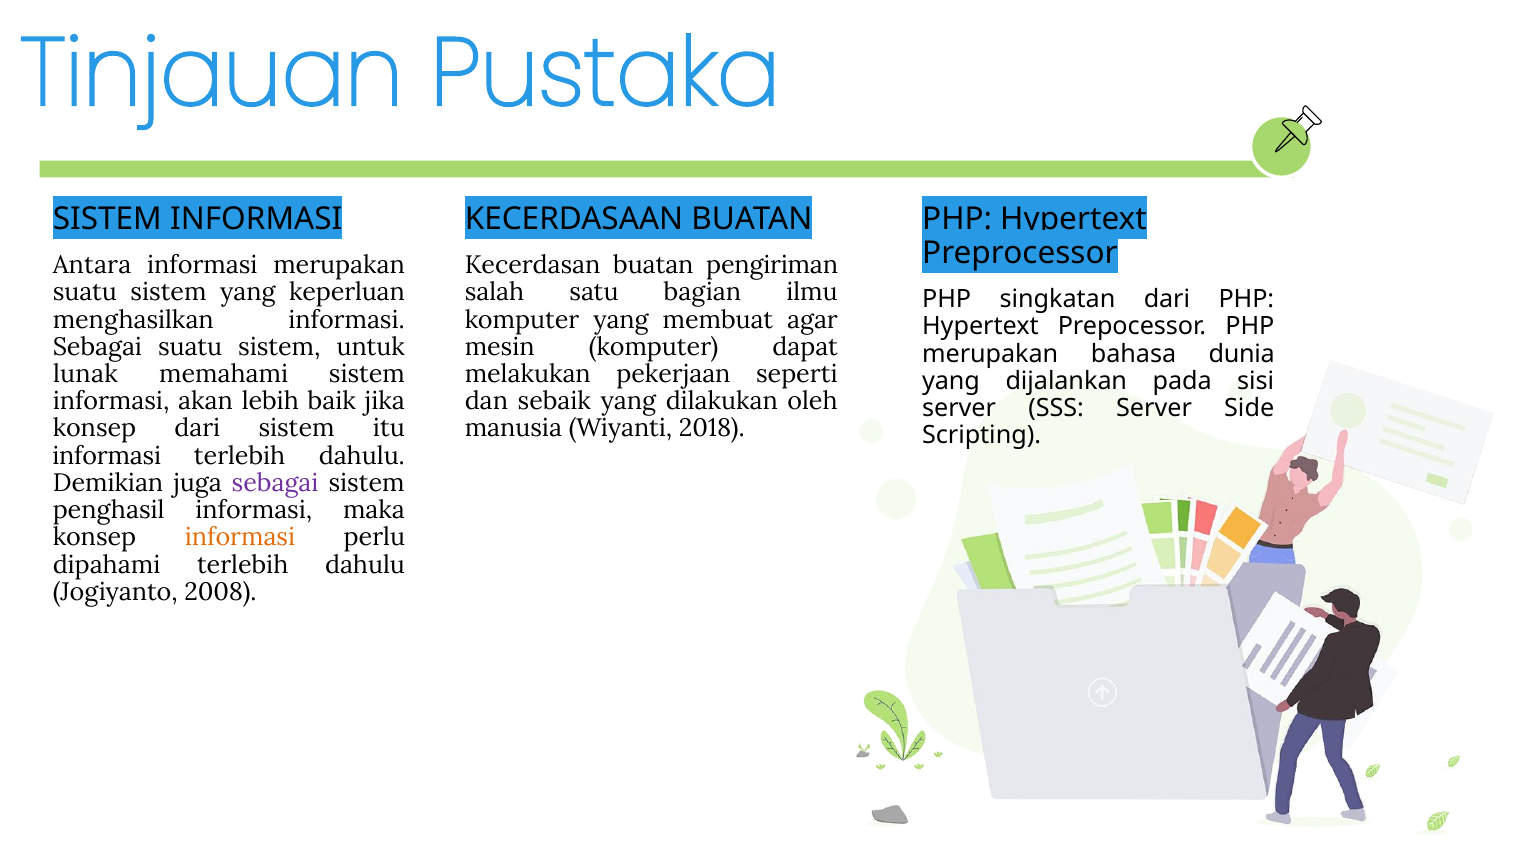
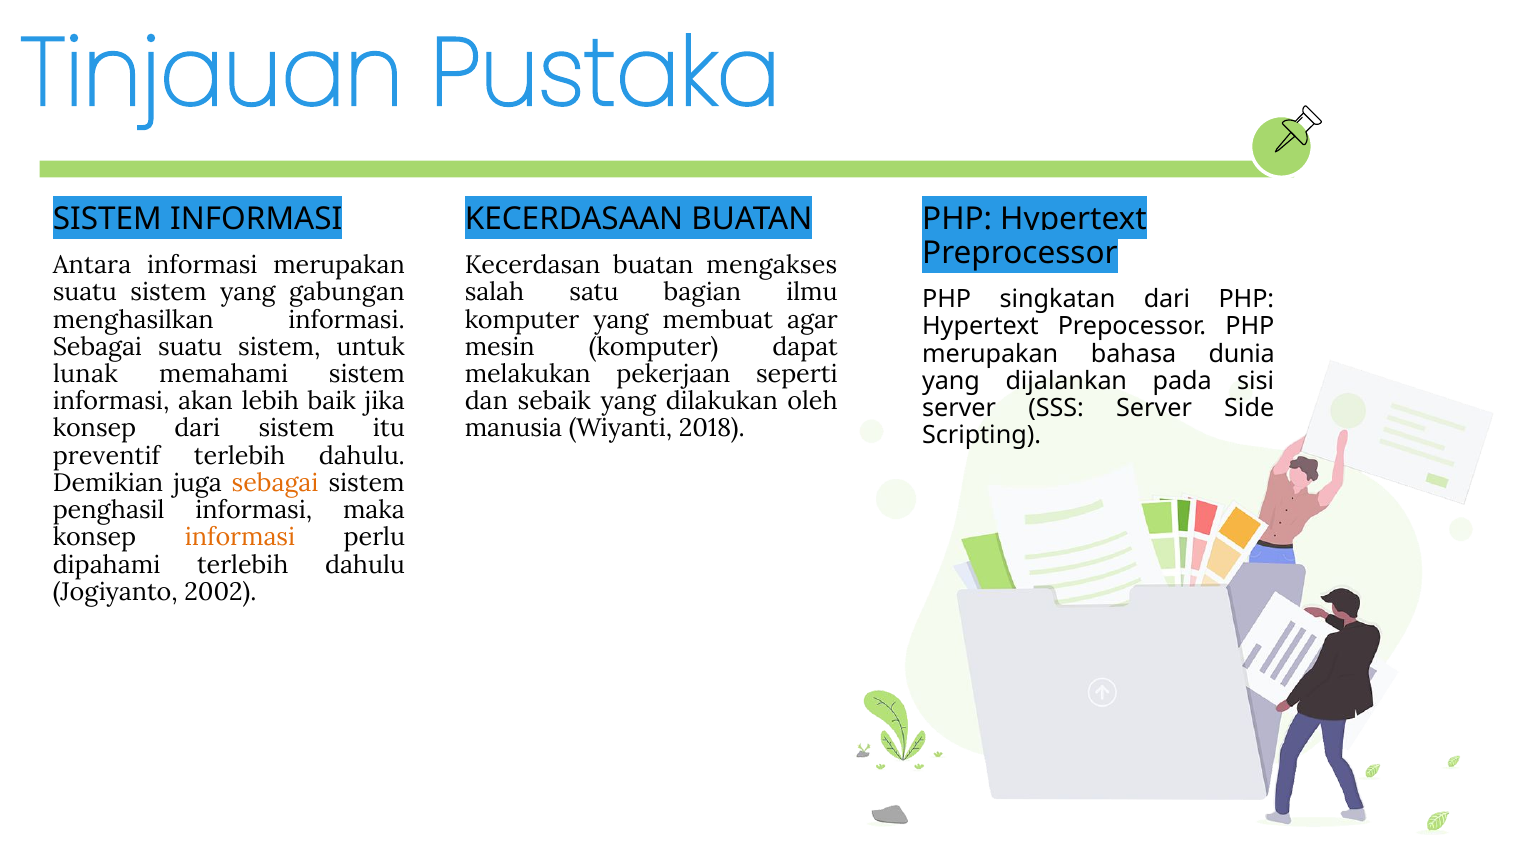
pengiriman: pengiriman -> mengakses
keperluan: keperluan -> gabungan
informasi at (107, 456): informasi -> preventif
sebagai at (275, 483) colour: purple -> orange
2008: 2008 -> 2002
